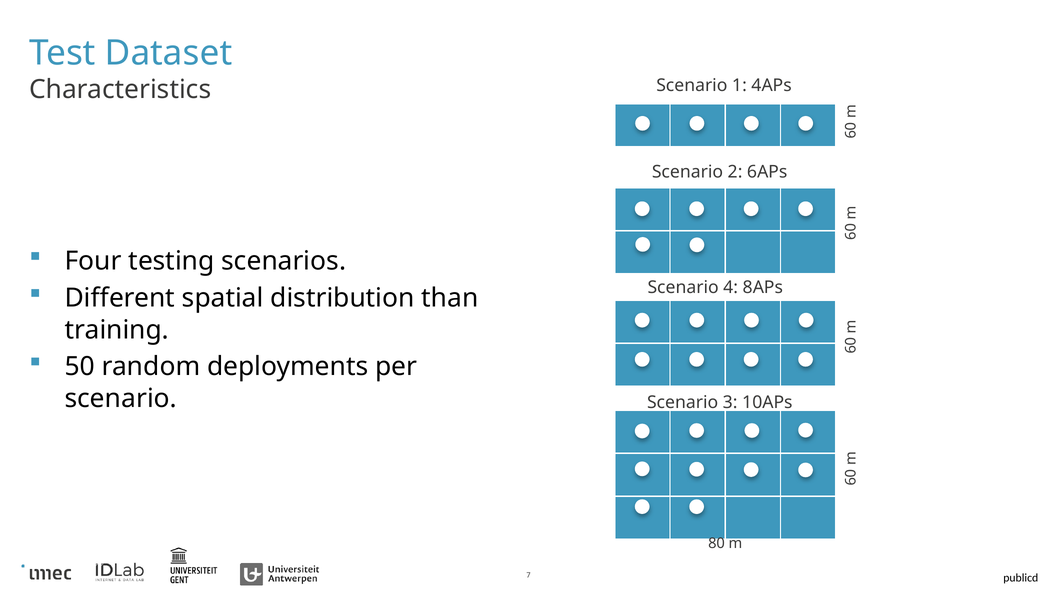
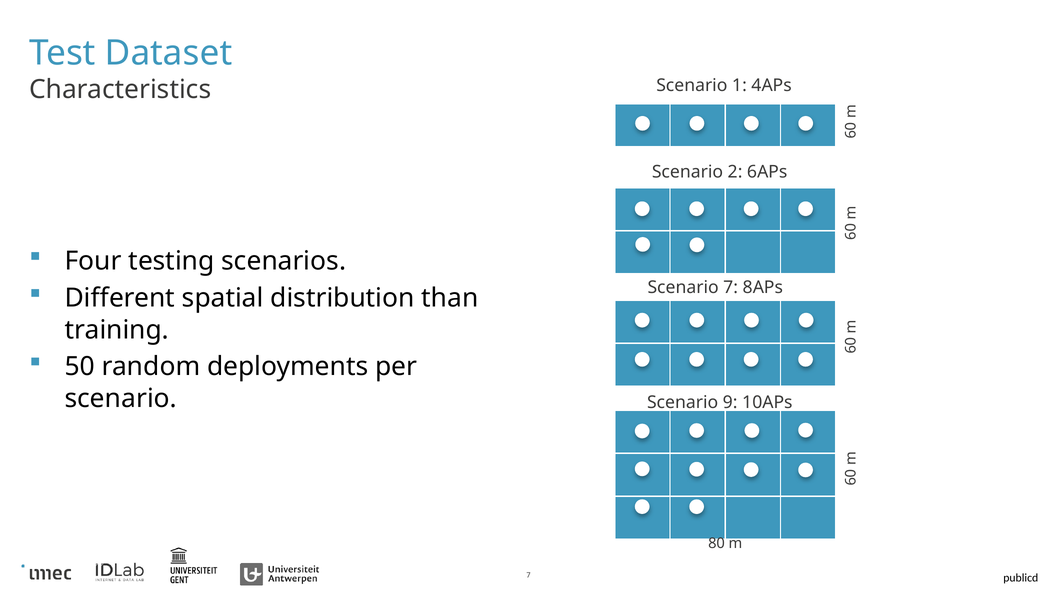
4 at (731, 288): 4 -> 7
3: 3 -> 9
